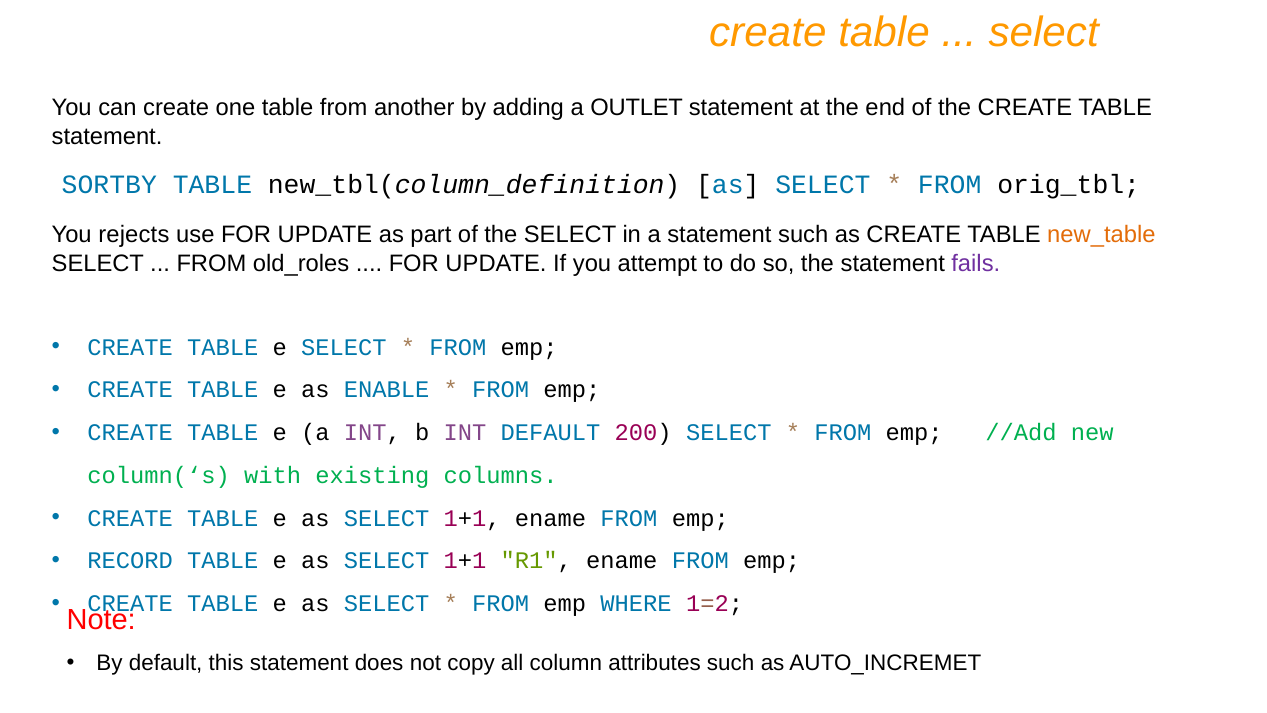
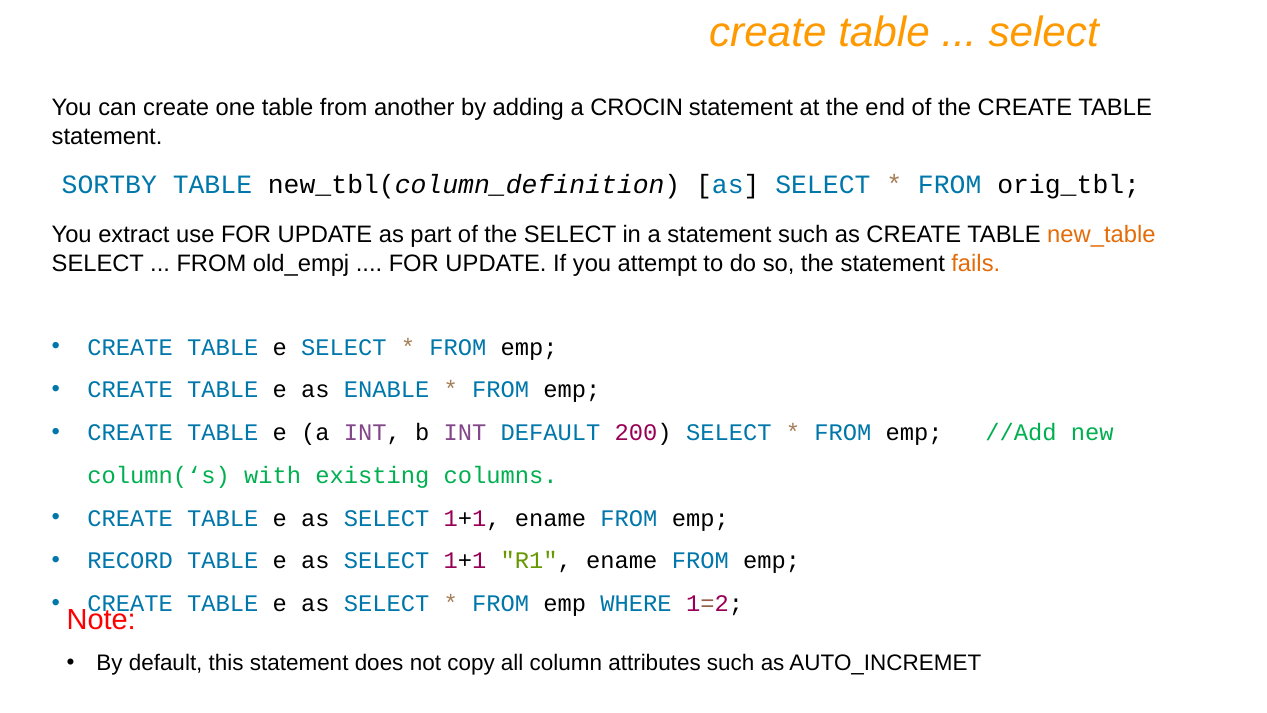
OUTLET: OUTLET -> CROCIN
rejects: rejects -> extract
old_roles: old_roles -> old_empj
fails colour: purple -> orange
